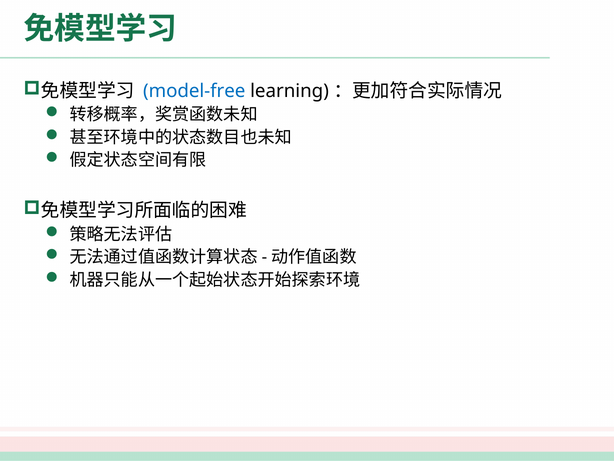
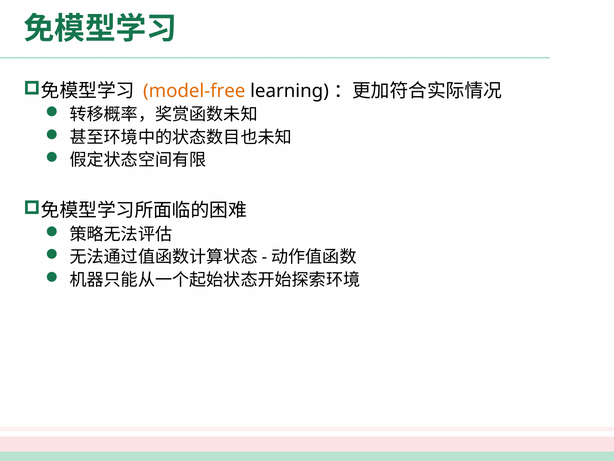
model-free colour: blue -> orange
